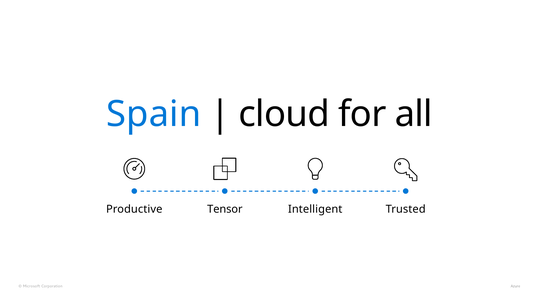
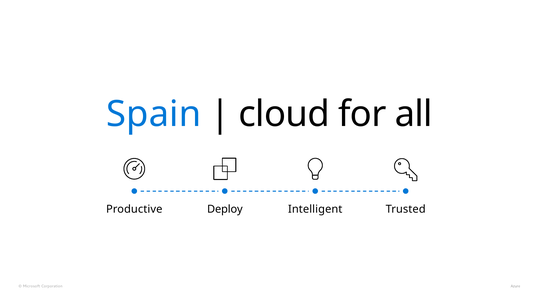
Tensor: Tensor -> Deploy
